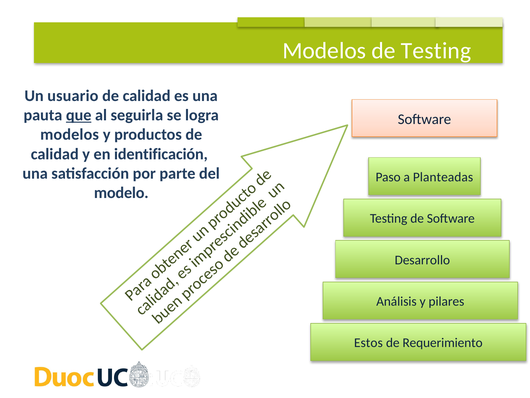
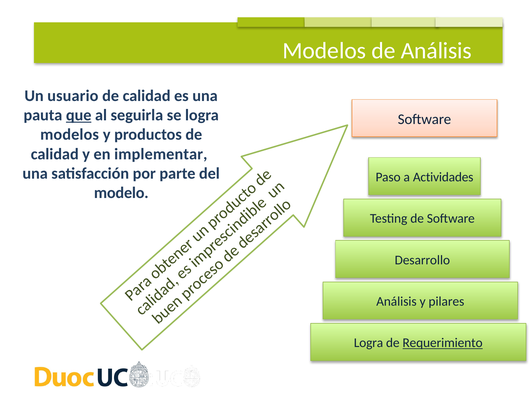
de Testing: Testing -> Análisis
identificación: identificación -> implementar
Planteadas: Planteadas -> Actividades
Estos at (368, 343): Estos -> Logra
Requerimiento underline: none -> present
